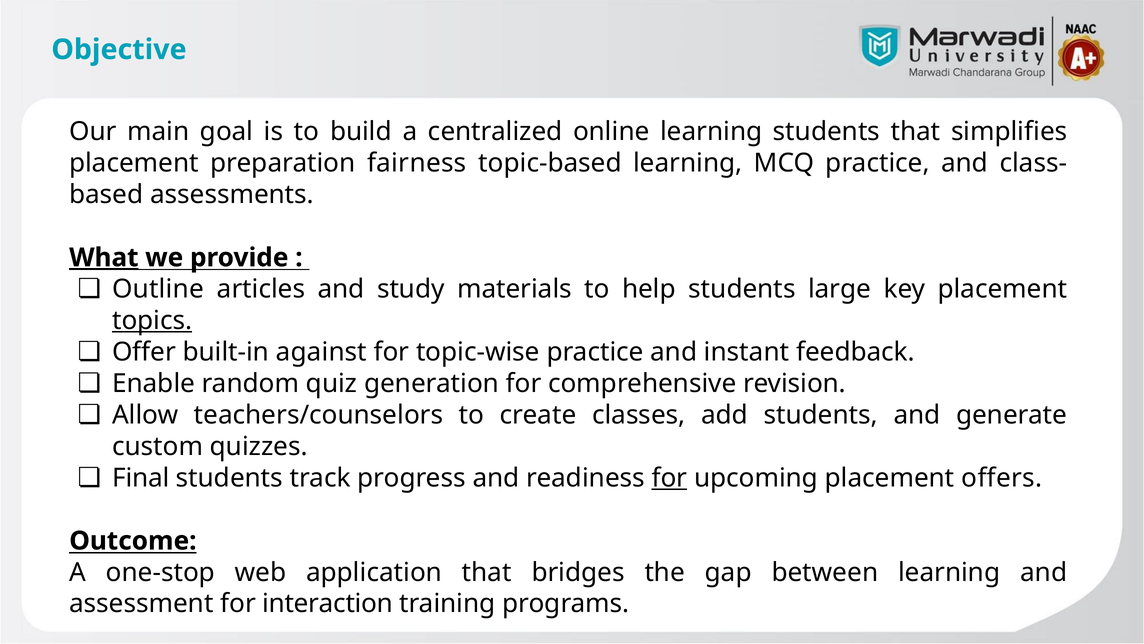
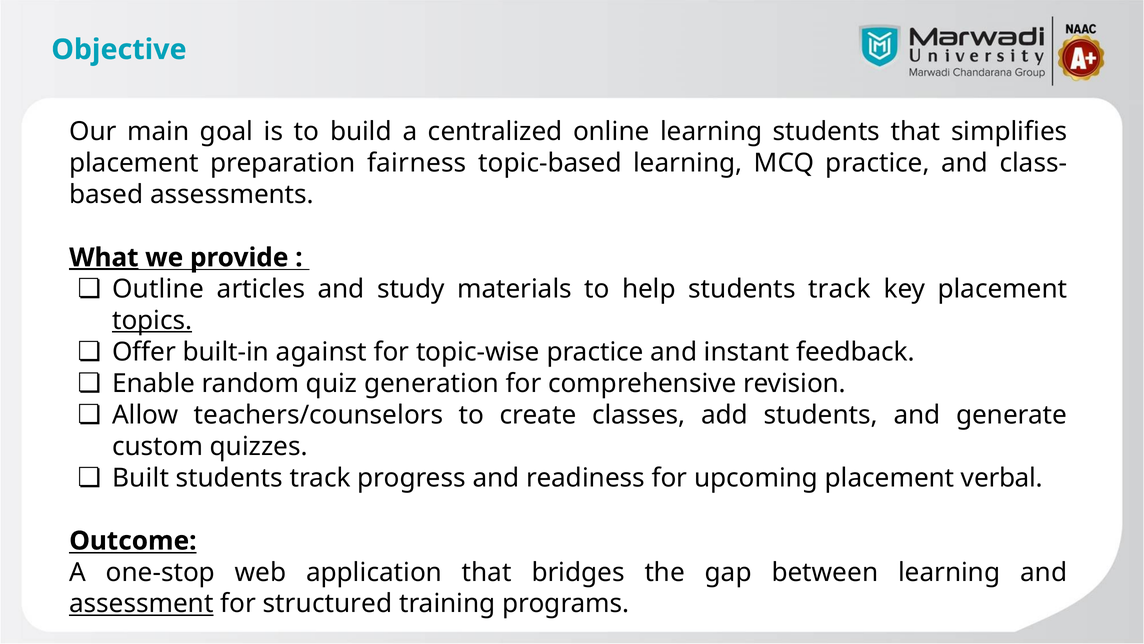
help students large: large -> track
Final: Final -> Built
for at (669, 478) underline: present -> none
offers: offers -> verbal
assessment underline: none -> present
interaction: interaction -> structured
